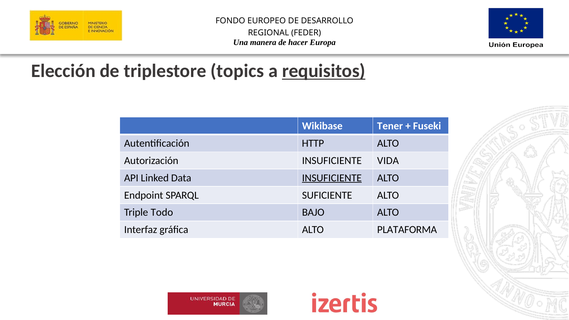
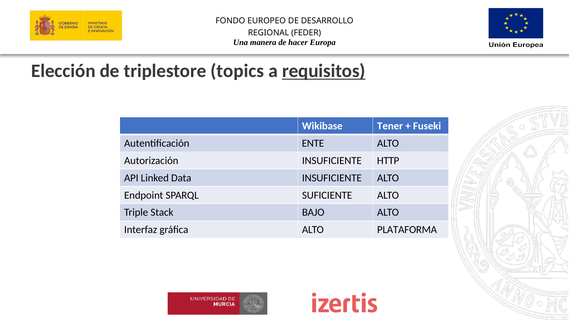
HTTP: HTTP -> ENTE
VIDA: VIDA -> HTTP
INSUFICIENTE at (332, 178) underline: present -> none
Todo: Todo -> Stack
